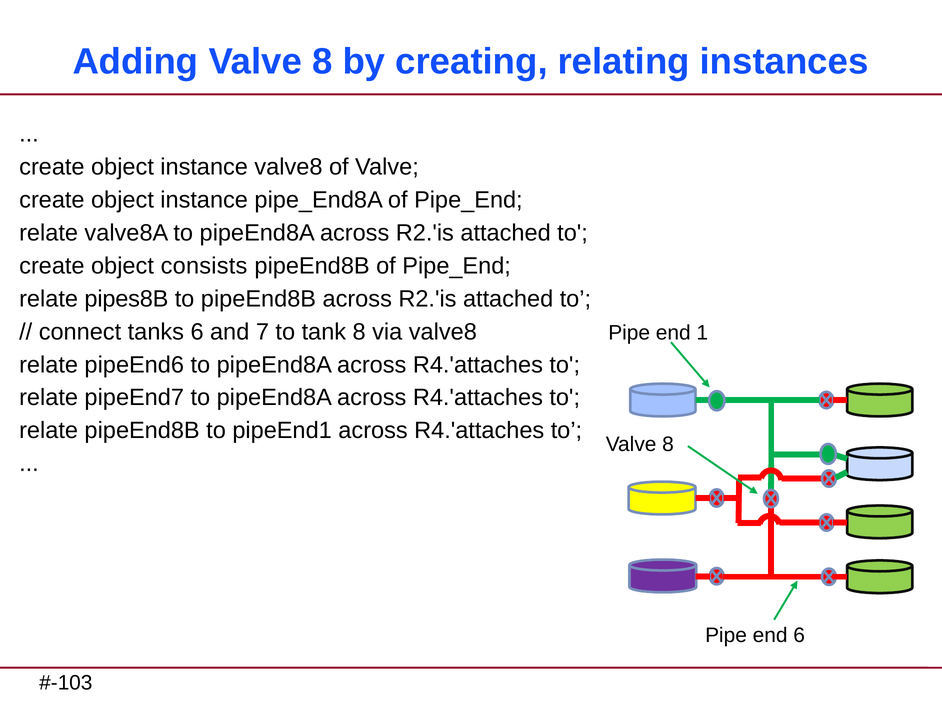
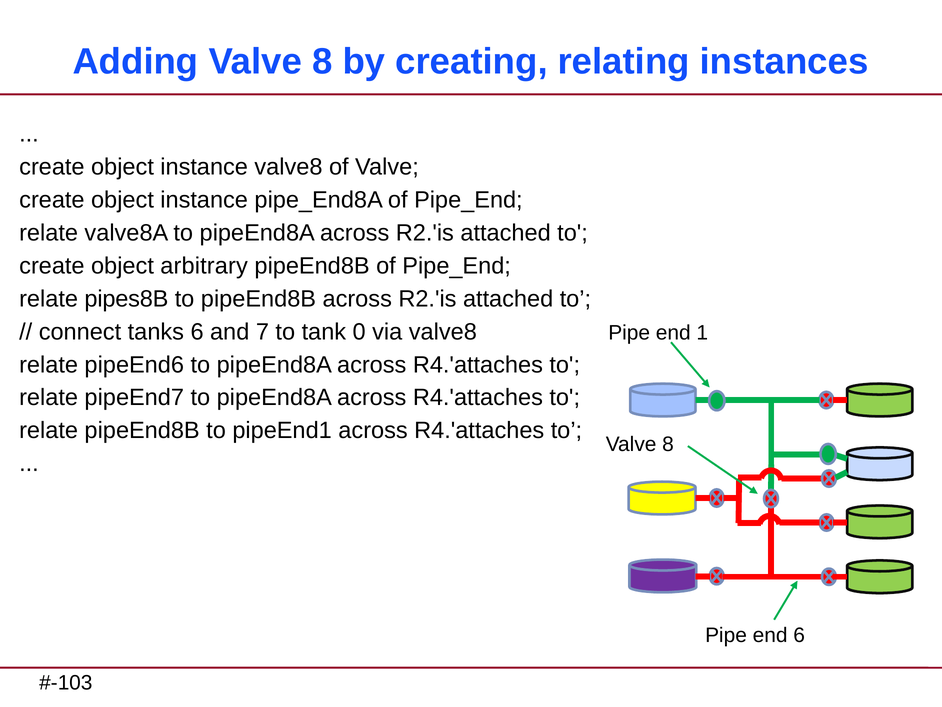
consists: consists -> arbitrary
tank 8: 8 -> 0
